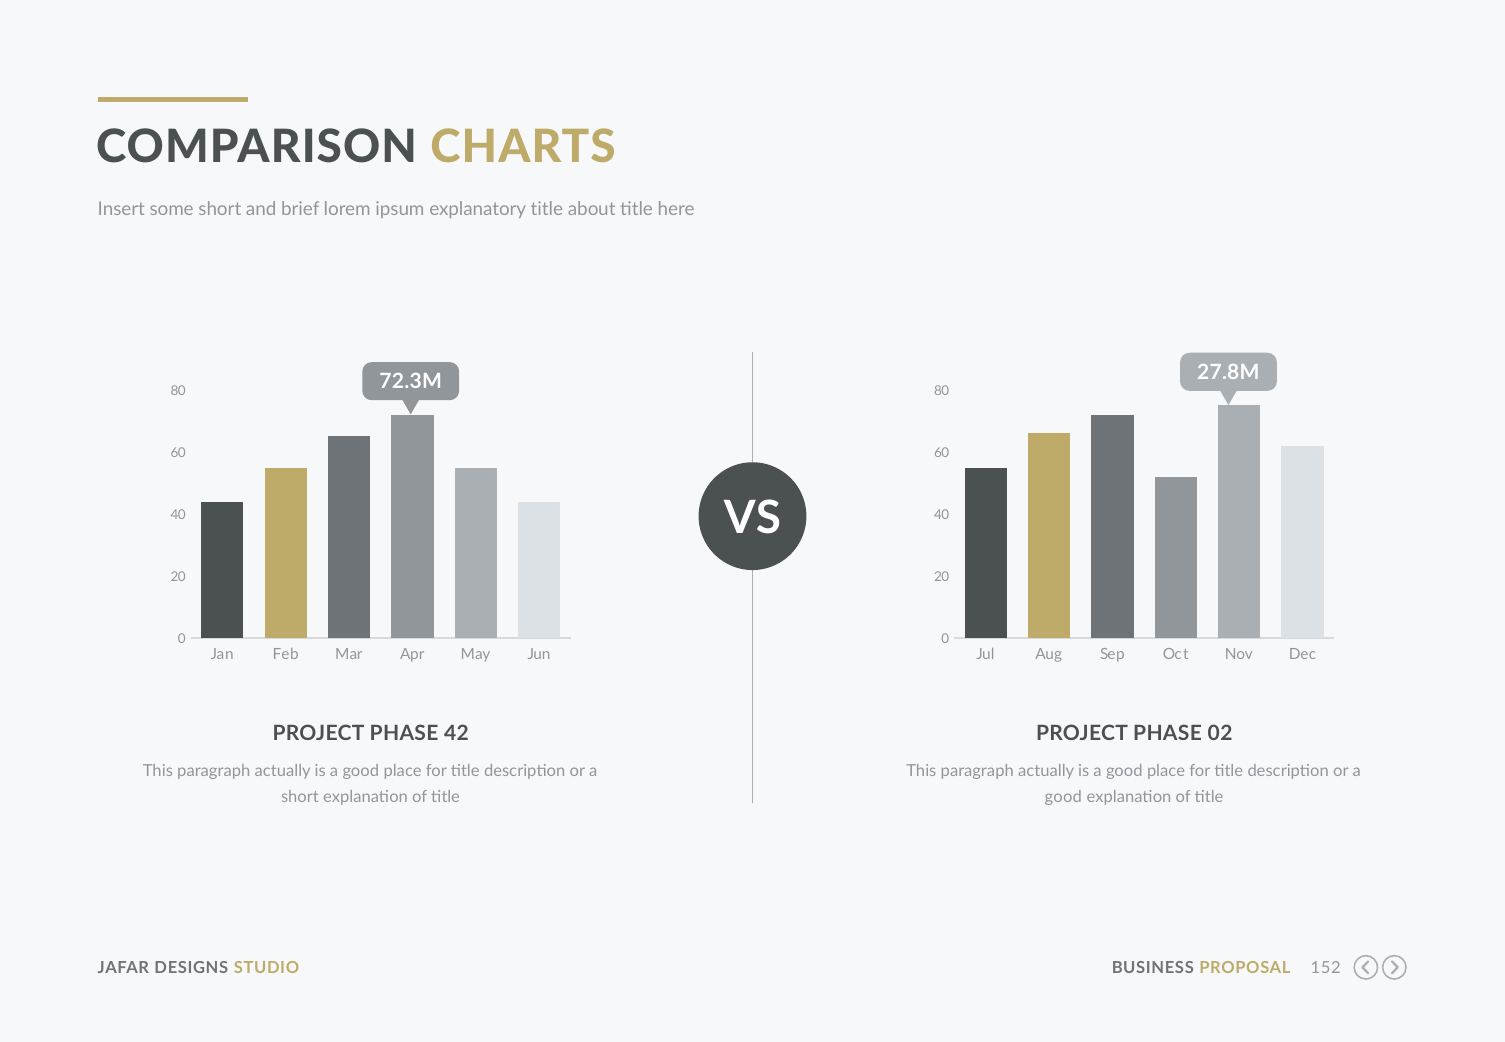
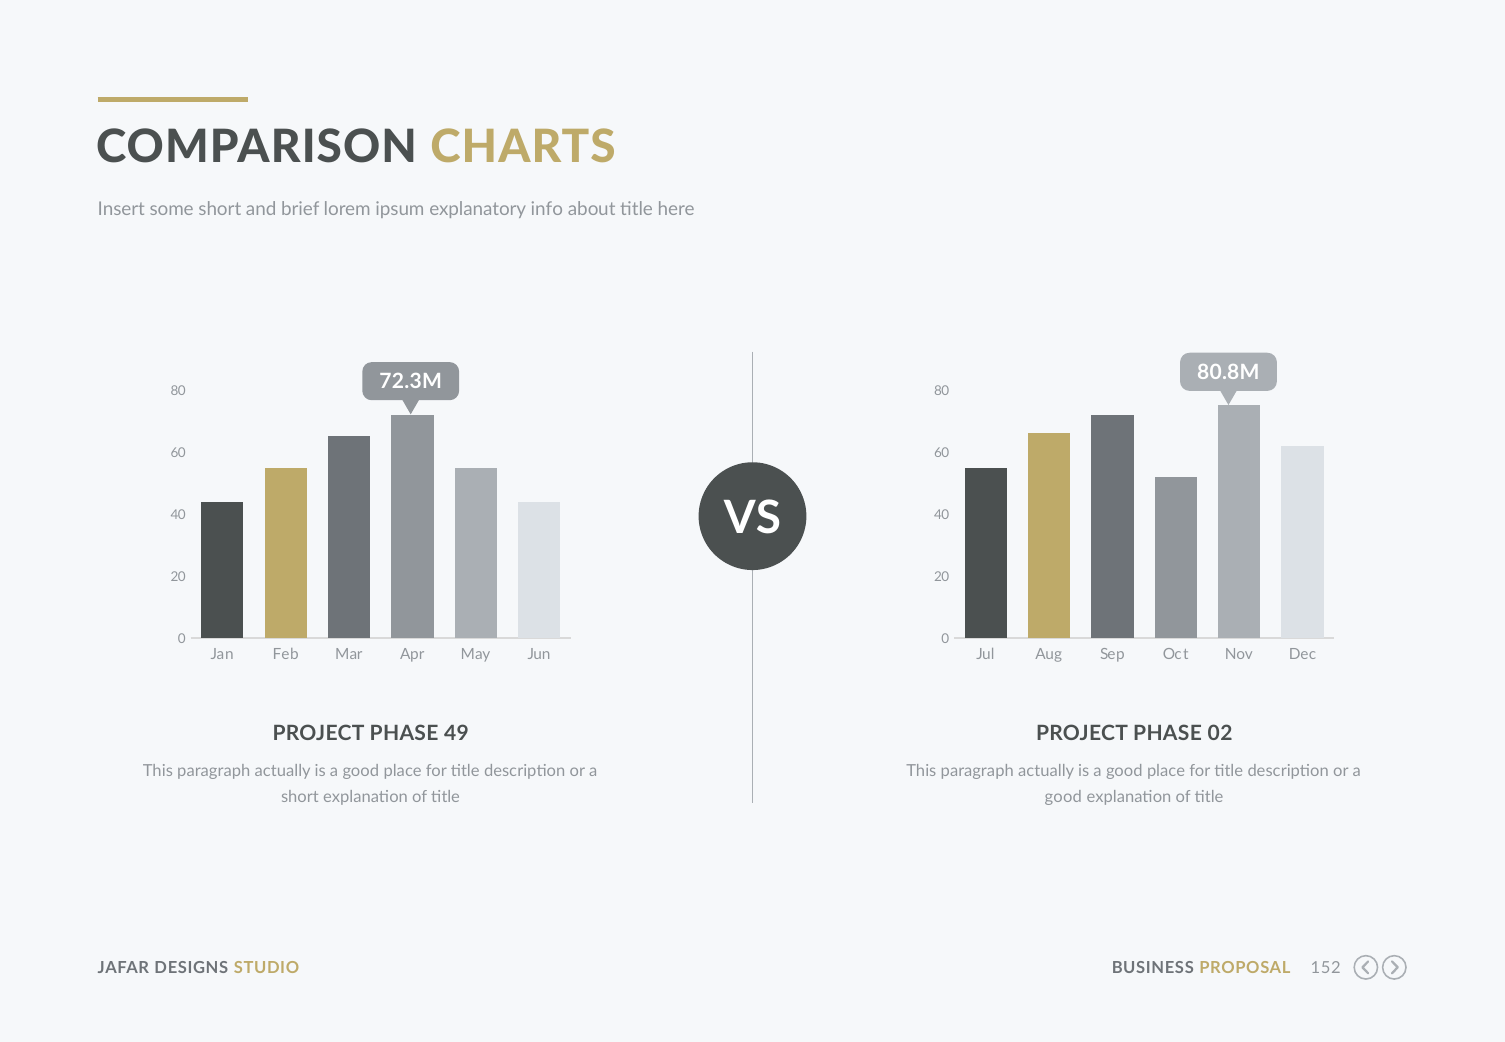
explanatory title: title -> info
27.8M: 27.8M -> 80.8M
42: 42 -> 49
